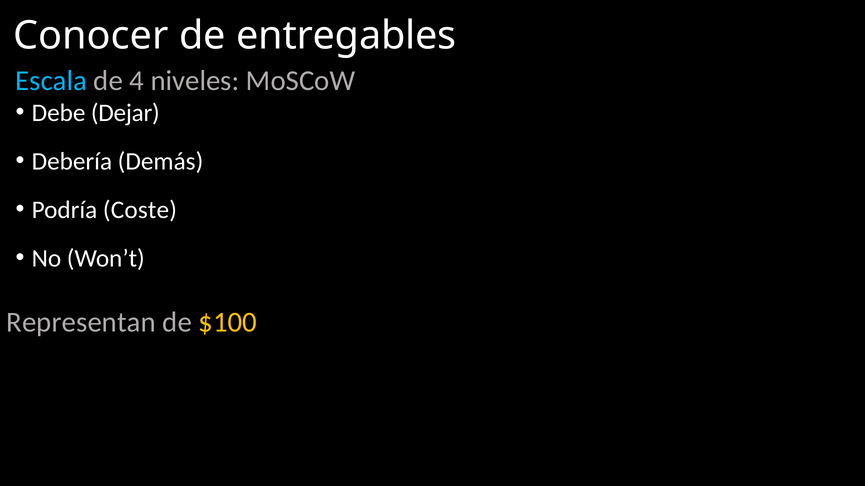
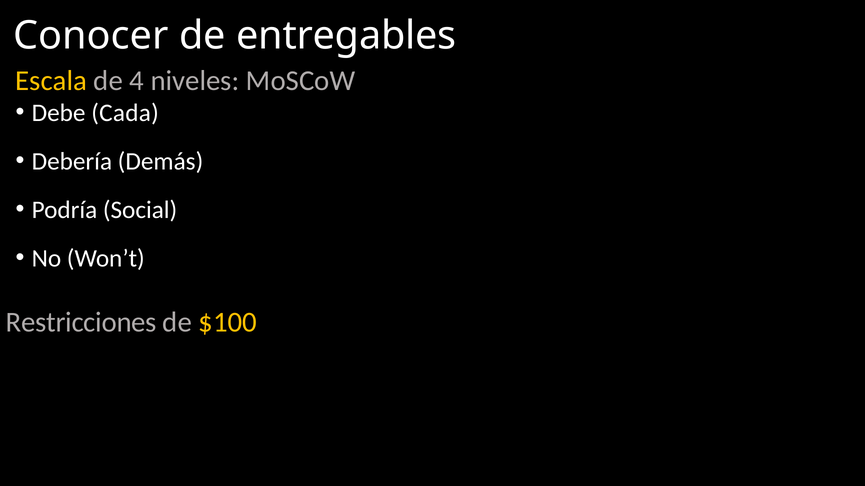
Escala colour: light blue -> yellow
Dejar: Dejar -> Cada
Coste: Coste -> Social
Representan: Representan -> Restricciones
